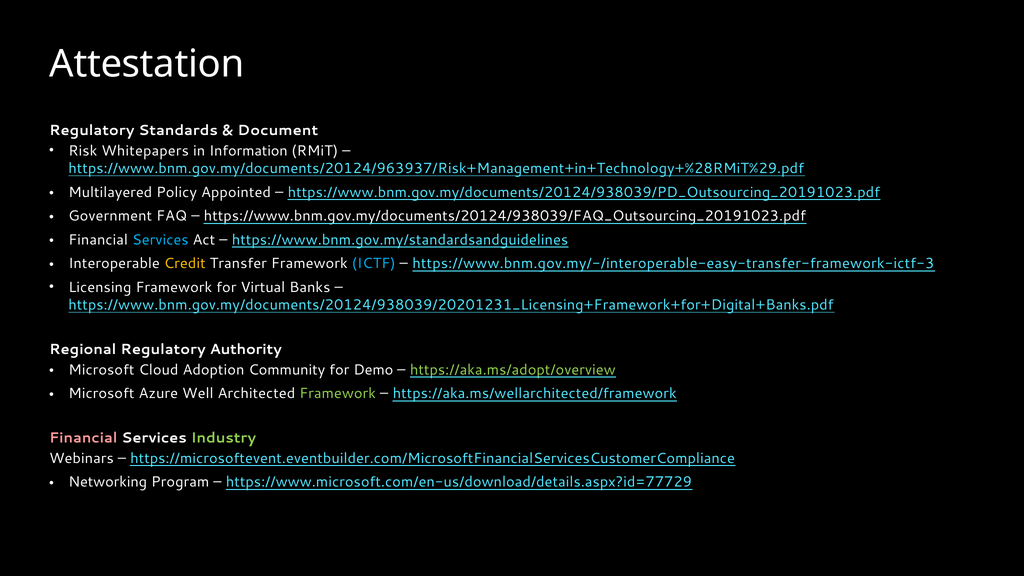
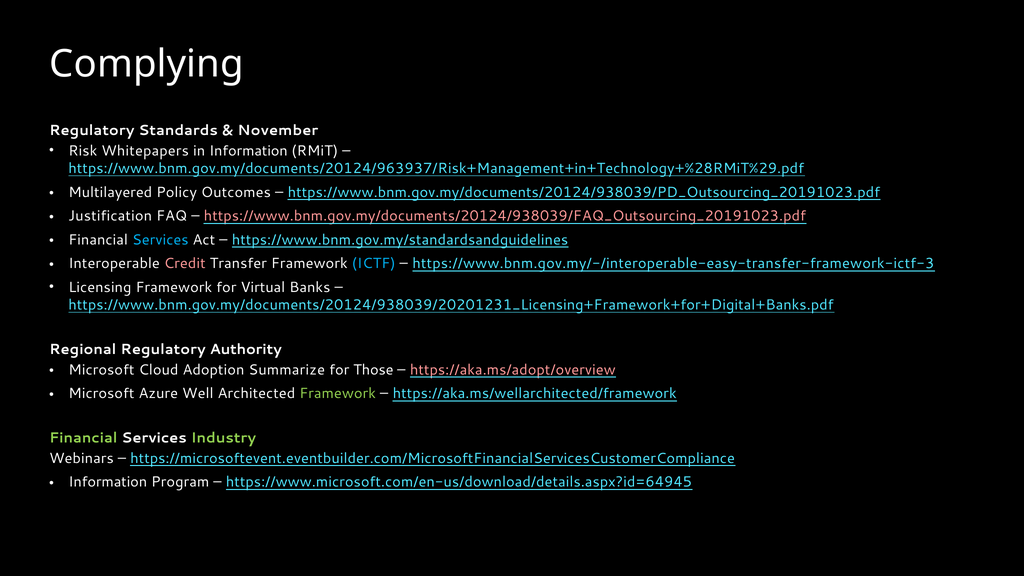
Attestation: Attestation -> Complying
Document: Document -> November
Appointed: Appointed -> Outcomes
Government: Government -> Justification
https://www.bnm.gov.my/documents/20124/938039/FAQ_Outsourcing_20191023.pdf colour: white -> pink
Credit colour: yellow -> pink
Community: Community -> Summarize
Demo: Demo -> Those
https://aka.ms/adopt/overview colour: light green -> pink
Financial at (83, 438) colour: pink -> light green
Networking at (108, 482): Networking -> Information
https://www.microsoft.com/en-us/download/details.aspx?id=77729: https://www.microsoft.com/en-us/download/details.aspx?id=77729 -> https://www.microsoft.com/en-us/download/details.aspx?id=64945
